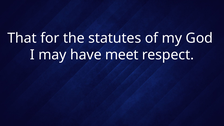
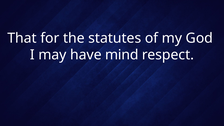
meet: meet -> mind
